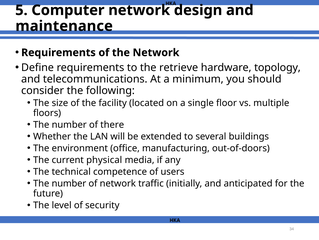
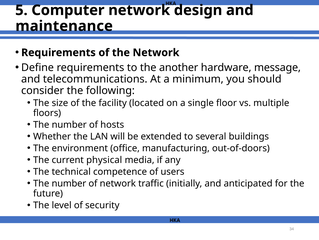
retrieve: retrieve -> another
topology: topology -> message
there: there -> hosts
